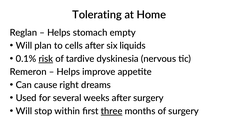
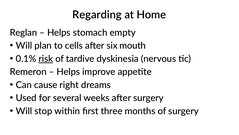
Tolerating: Tolerating -> Regarding
liquids: liquids -> mouth
three underline: present -> none
